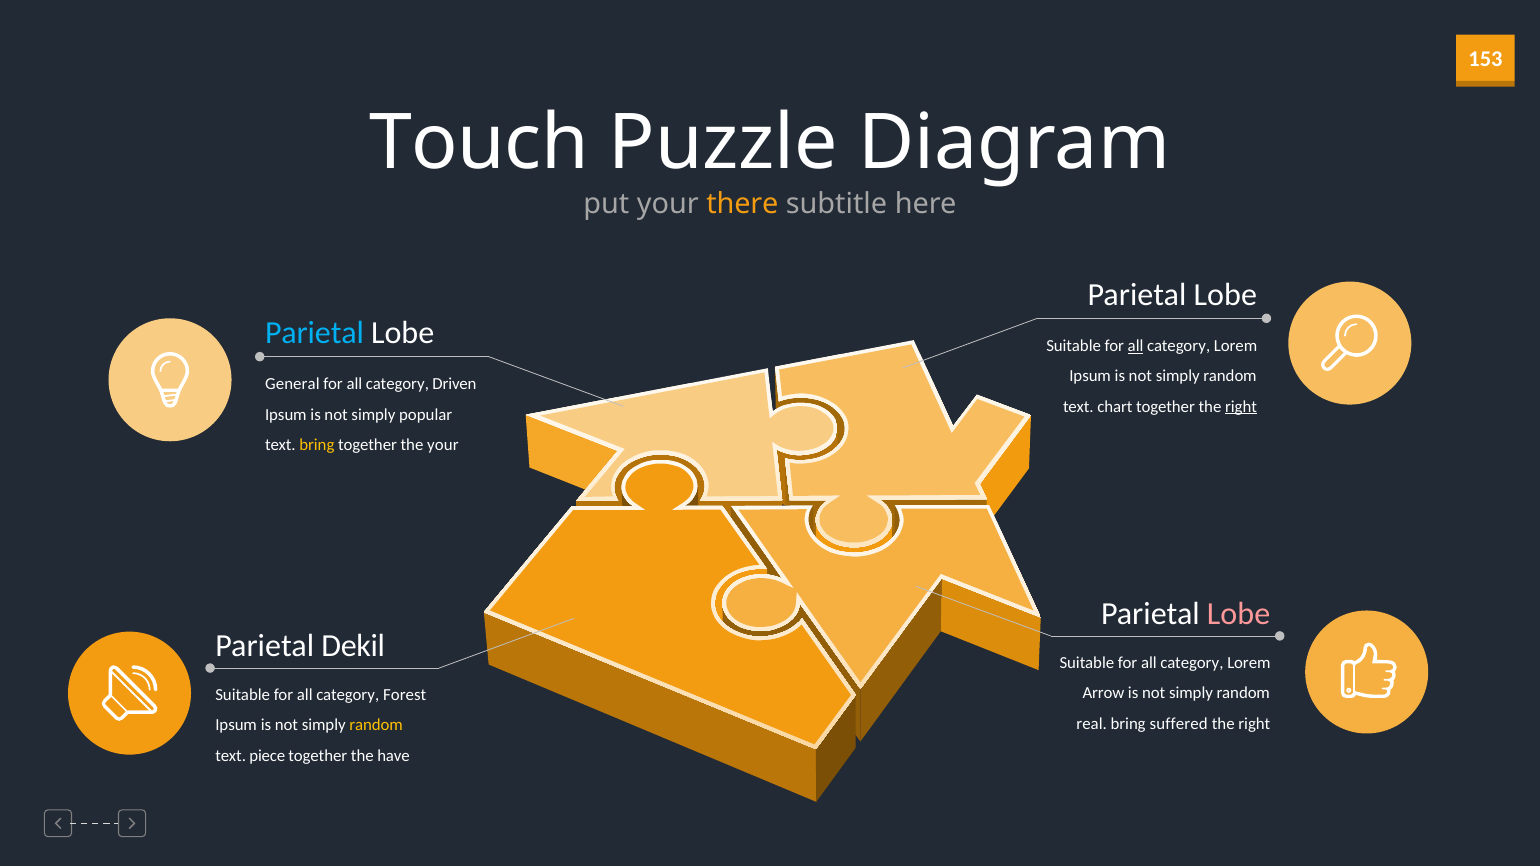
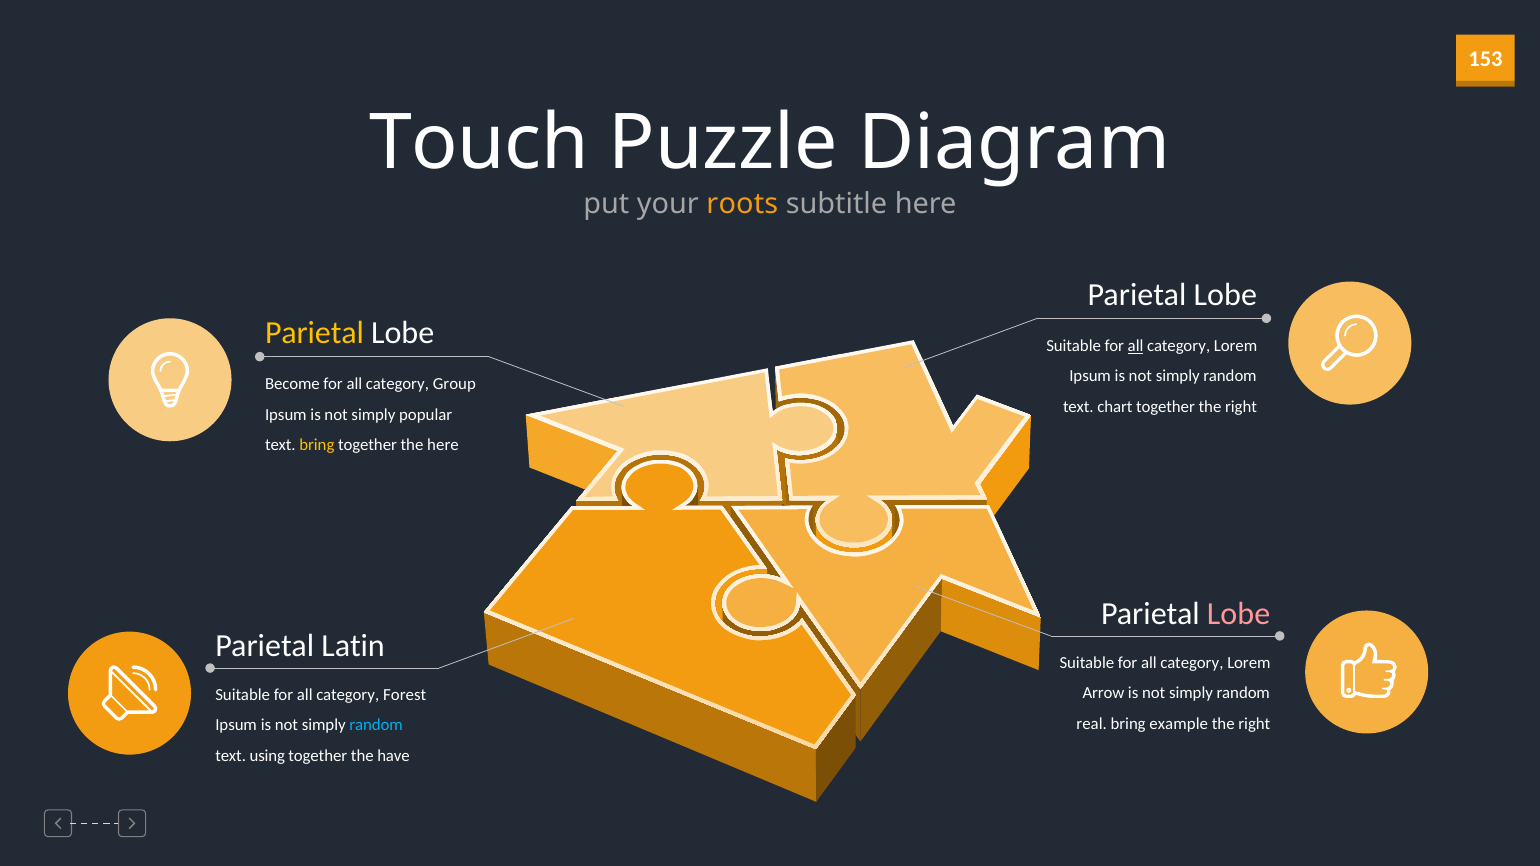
there: there -> roots
Parietal at (314, 333) colour: light blue -> yellow
General: General -> Become
Driven: Driven -> Group
right at (1241, 407) underline: present -> none
the your: your -> here
Dekil: Dekil -> Latin
suffered: suffered -> example
random at (376, 726) colour: yellow -> light blue
piece: piece -> using
